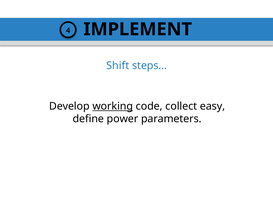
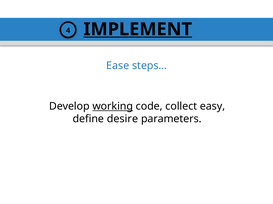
IMPLEMENT underline: none -> present
Shift: Shift -> Ease
power: power -> desire
